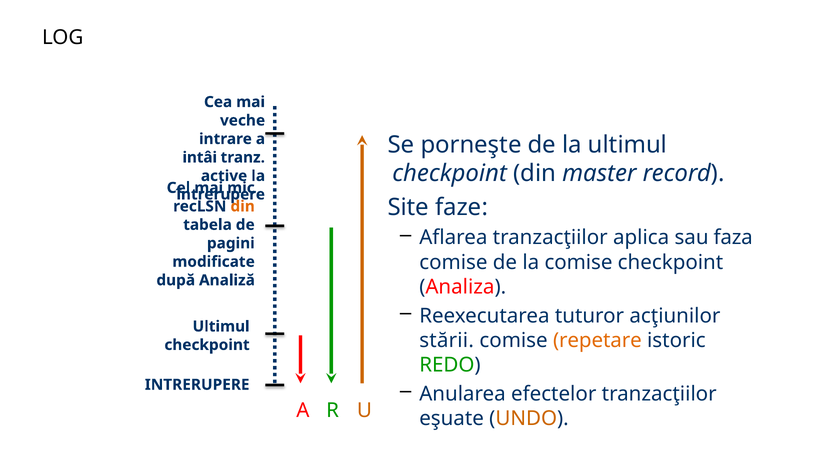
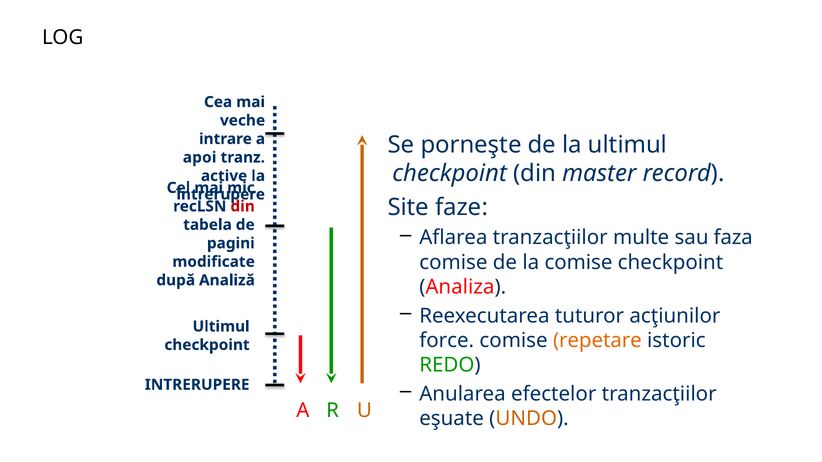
intâi: intâi -> apoi
din at (243, 206) colour: orange -> red
aplica: aplica -> multe
stării: stării -> force
